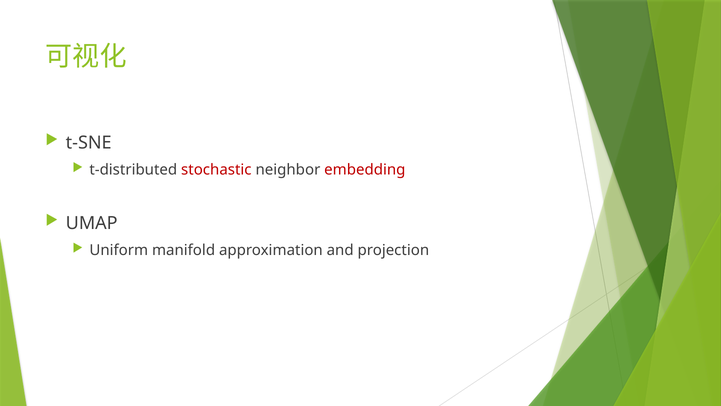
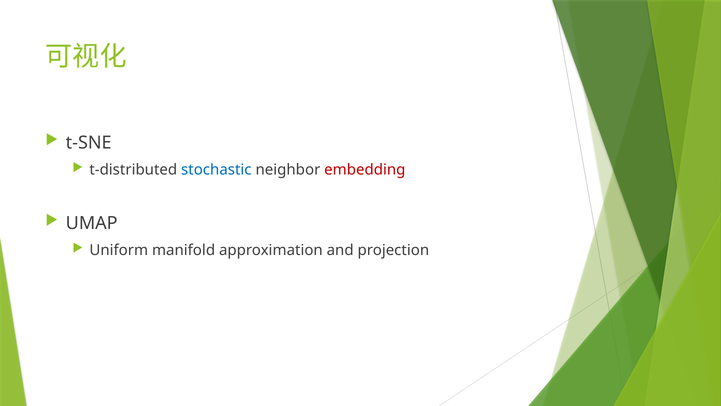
stochastic colour: red -> blue
